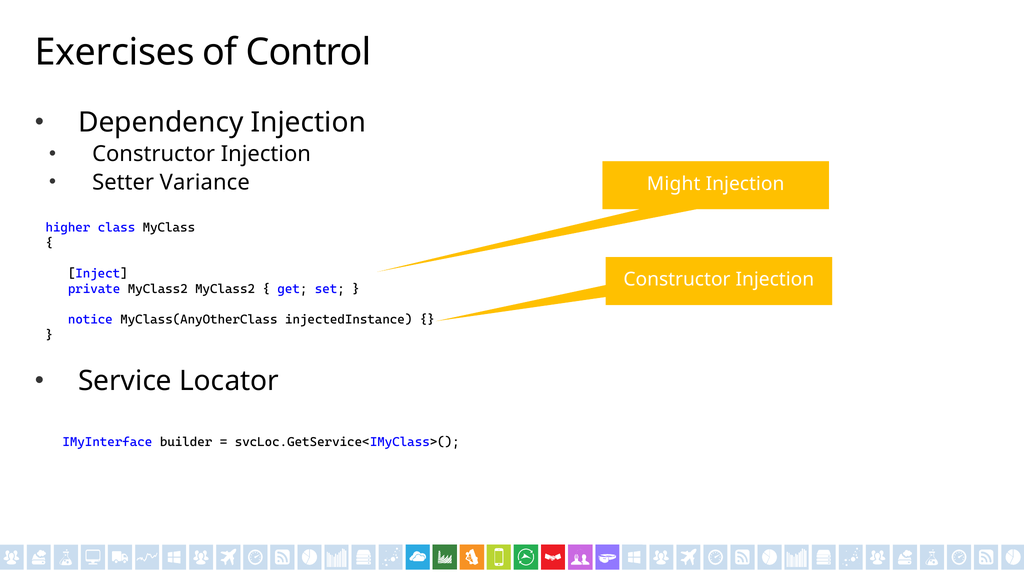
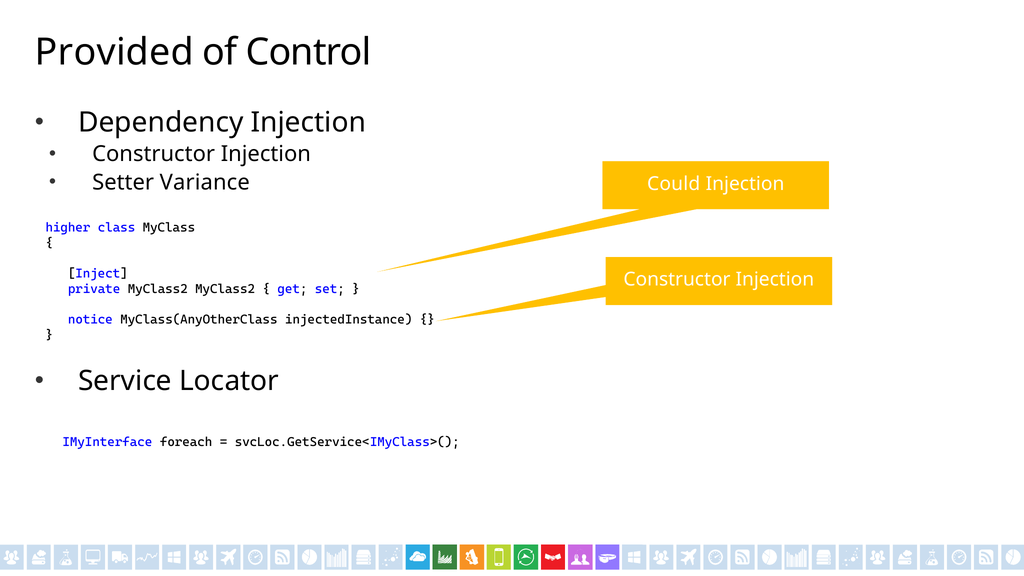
Exercises: Exercises -> Provided
Might: Might -> Could
builder: builder -> foreach
